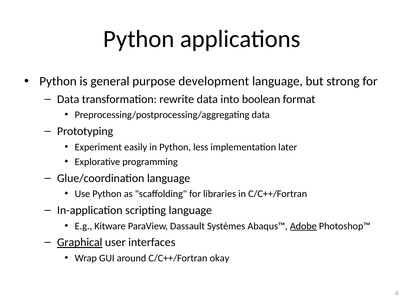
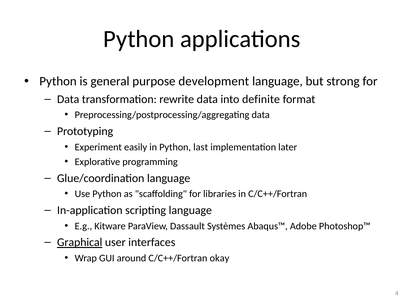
boolean: boolean -> definite
less: less -> last
Adobe underline: present -> none
